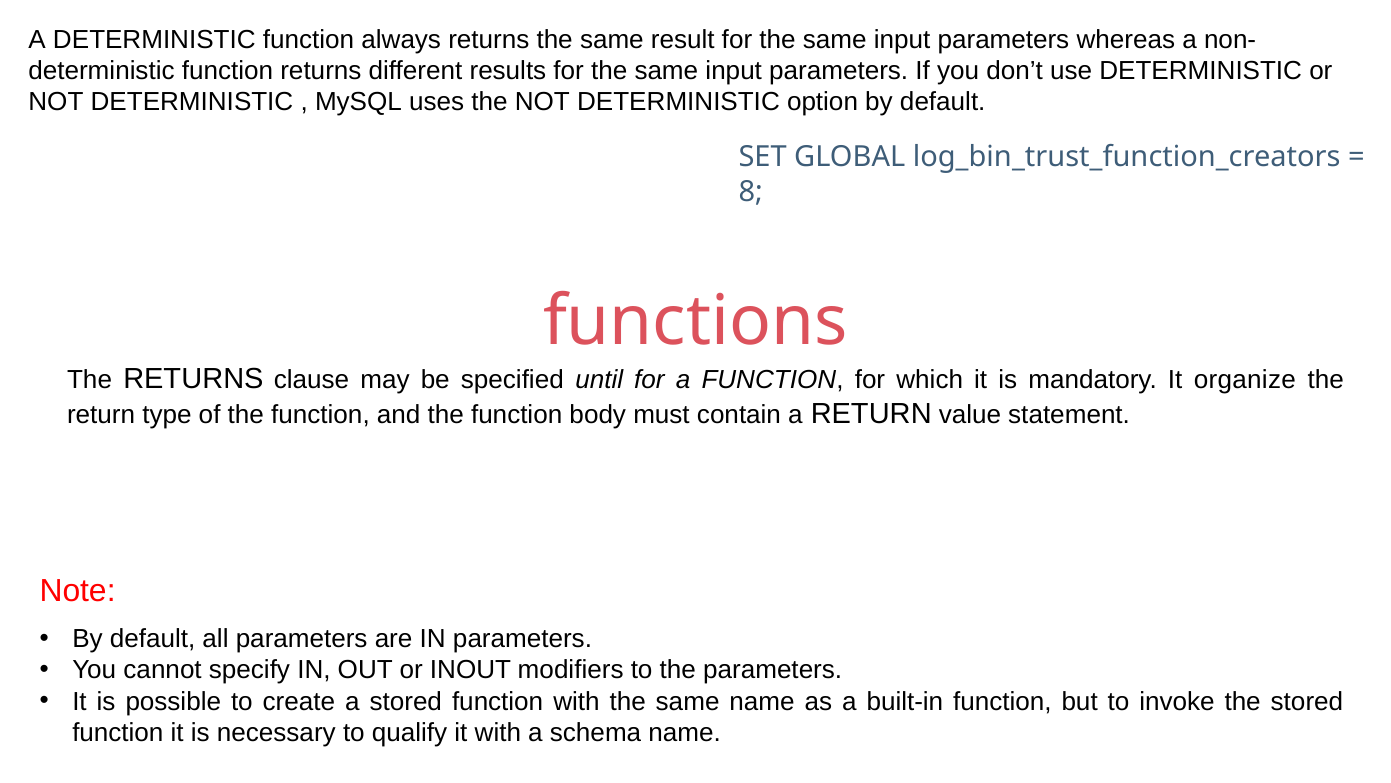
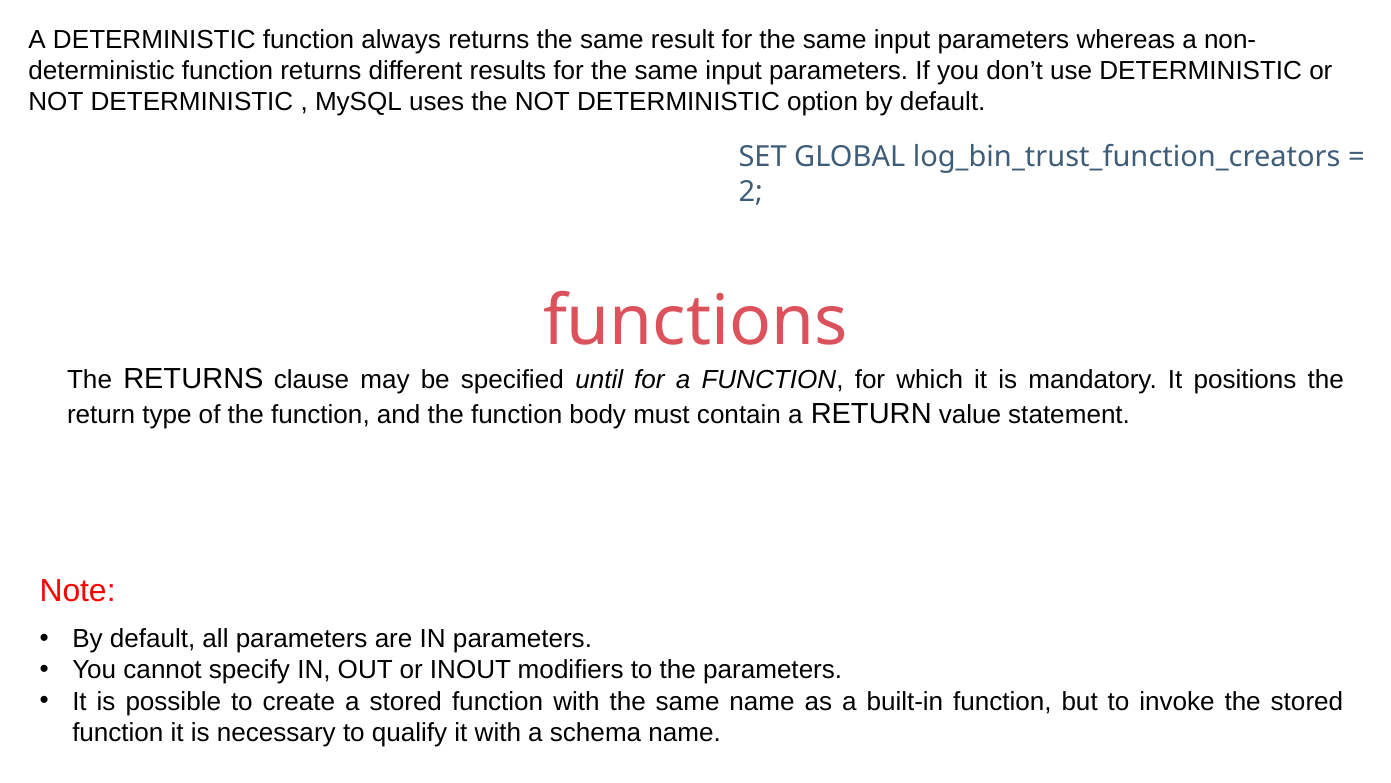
8: 8 -> 2
organize: organize -> positions
